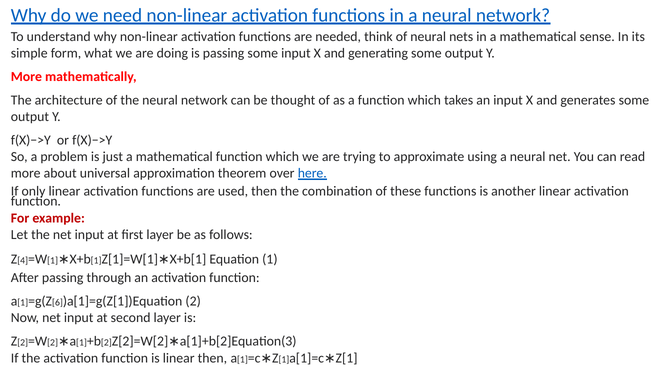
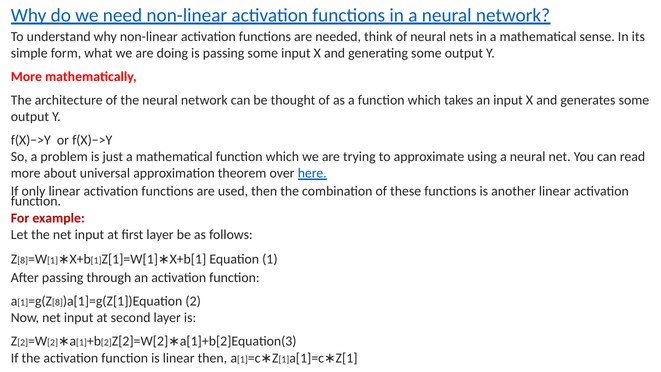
4 at (23, 260): 4 -> 8
6 at (57, 302): 6 -> 8
